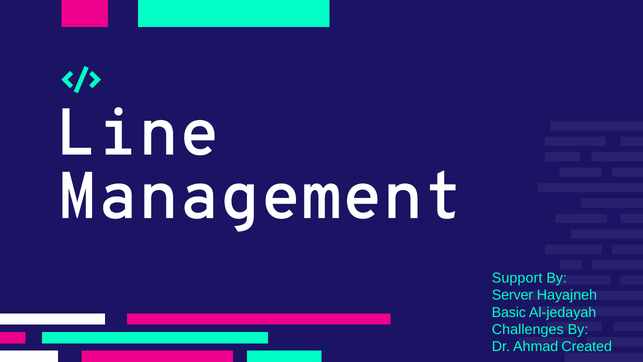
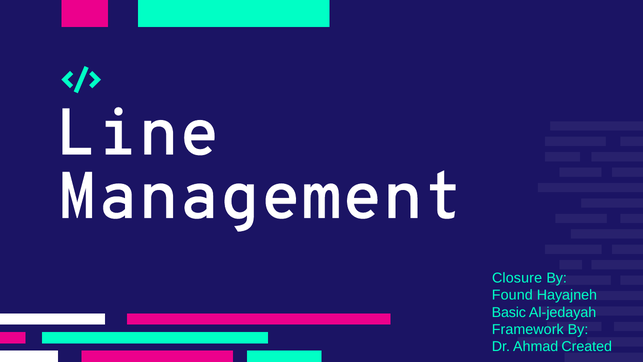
Support: Support -> Closure
Server: Server -> Found
Challenges: Challenges -> Framework
